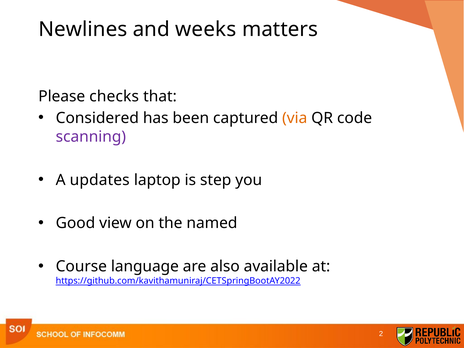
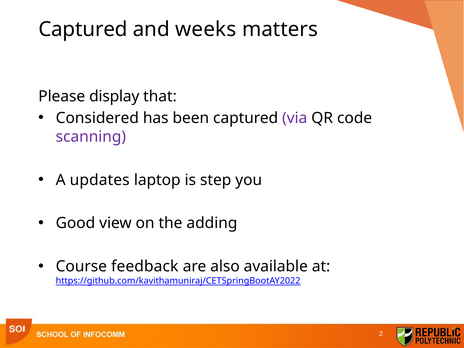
Newlines at (83, 29): Newlines -> Captured
checks: checks -> display
via colour: orange -> purple
named: named -> adding
language: language -> feedback
